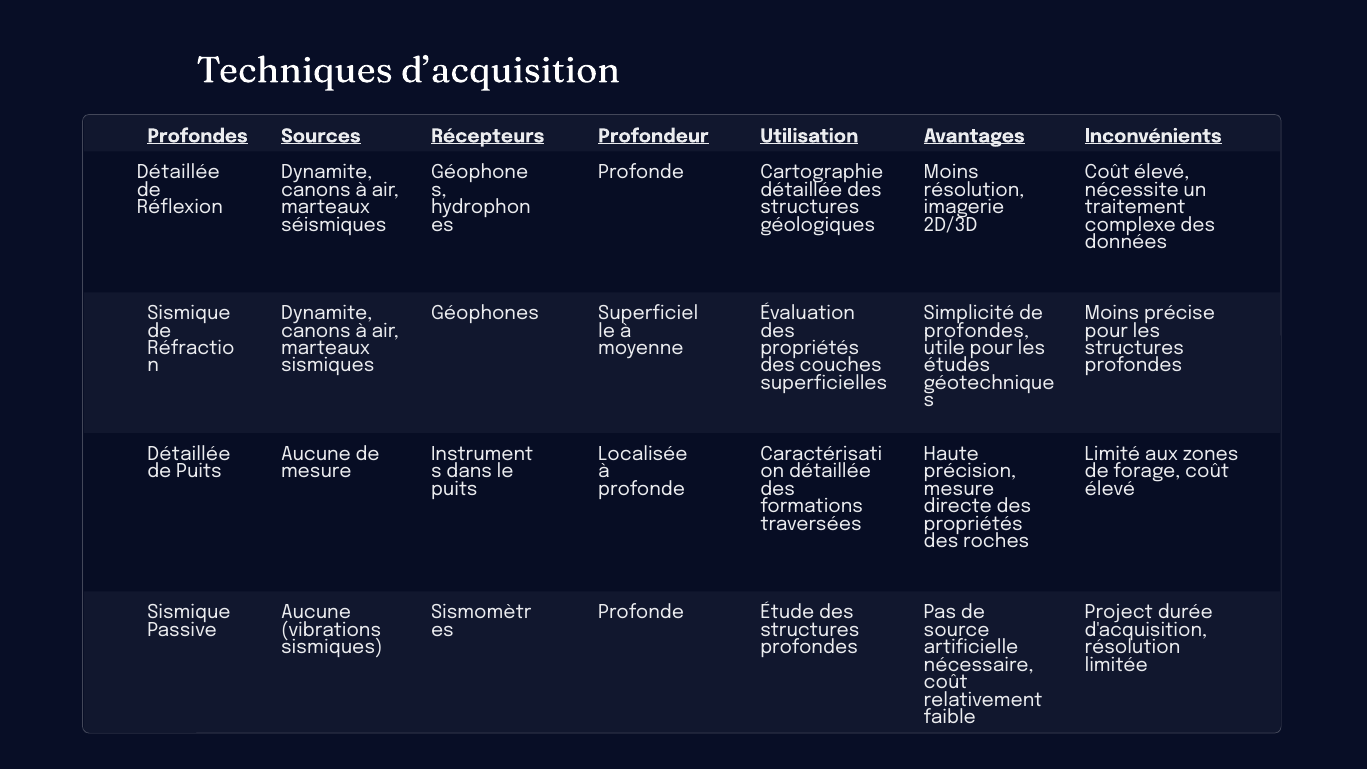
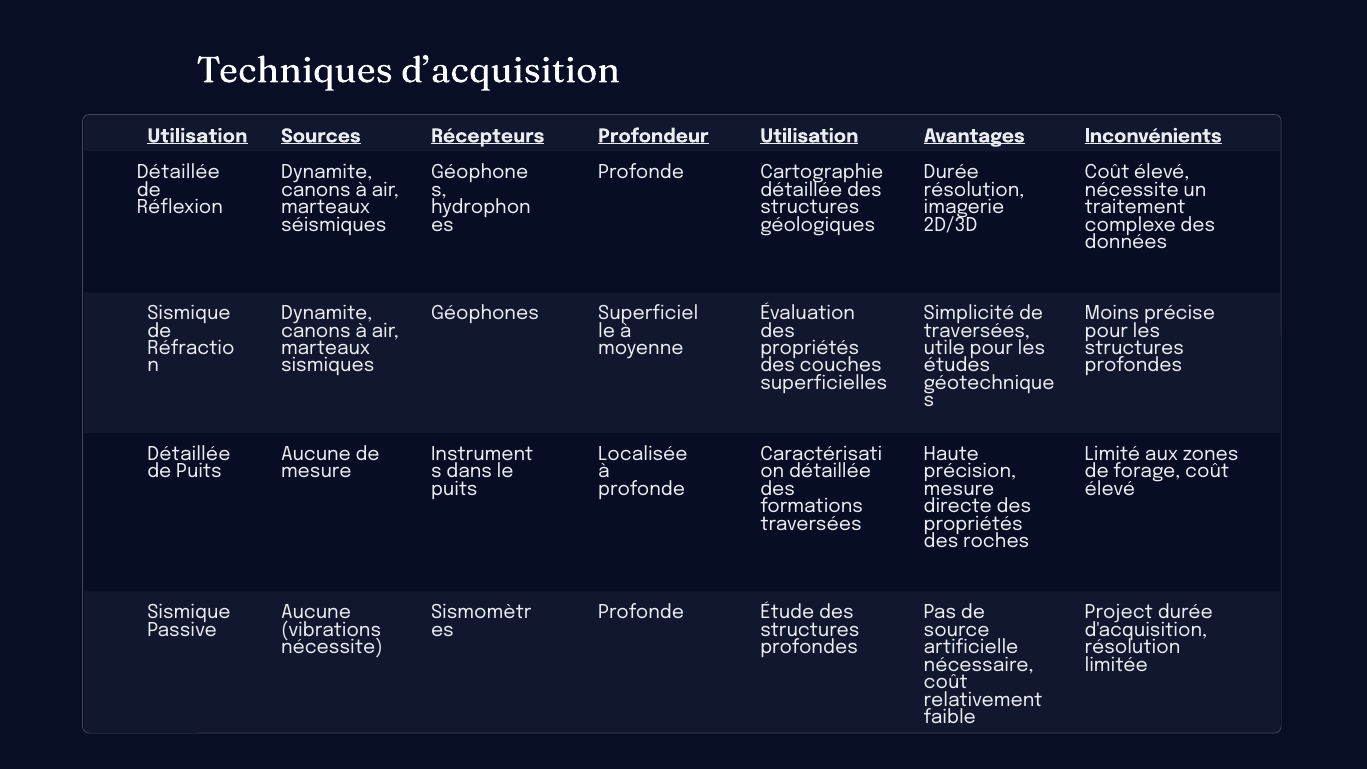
Profondes at (198, 136): Profondes -> Utilisation
Moins at (951, 172): Moins -> Durée
profondes at (977, 331): profondes -> traversées
sismiques at (332, 647): sismiques -> nécessite
